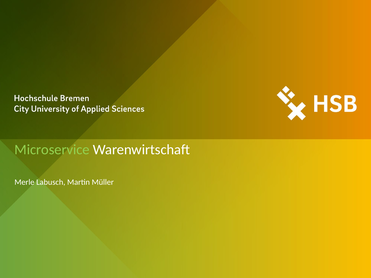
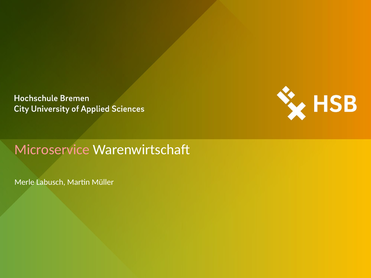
Microservice colour: light green -> pink
